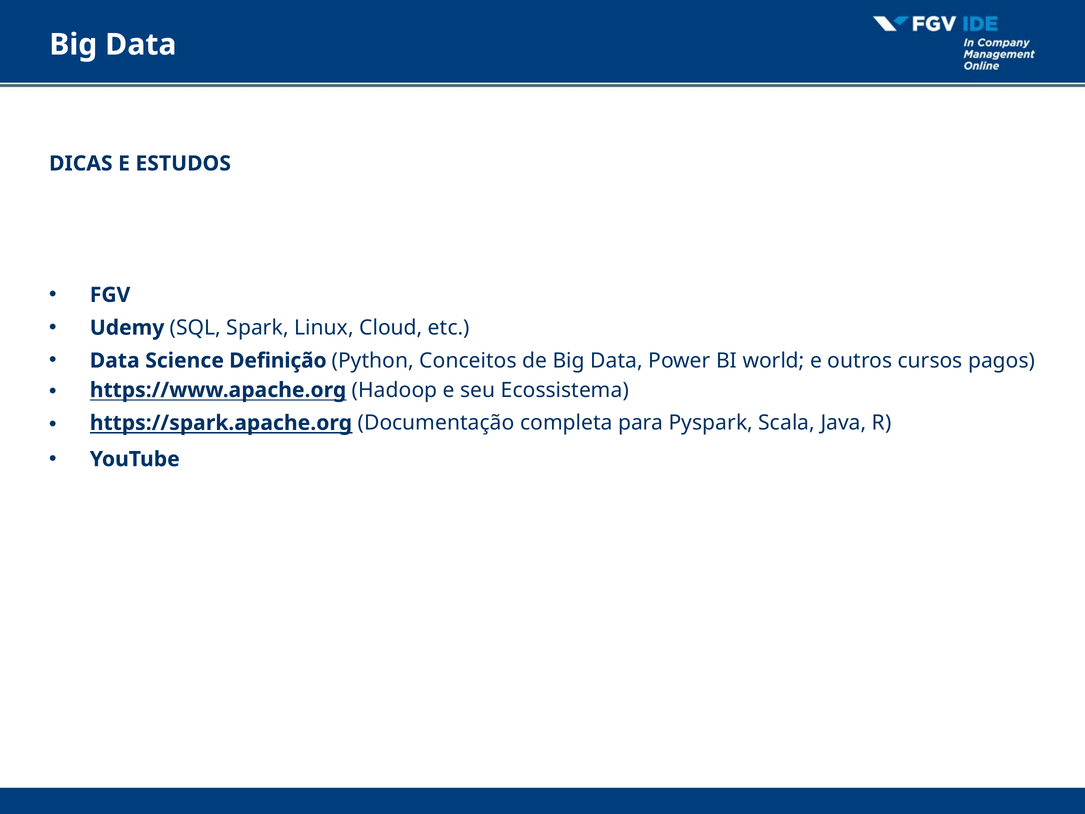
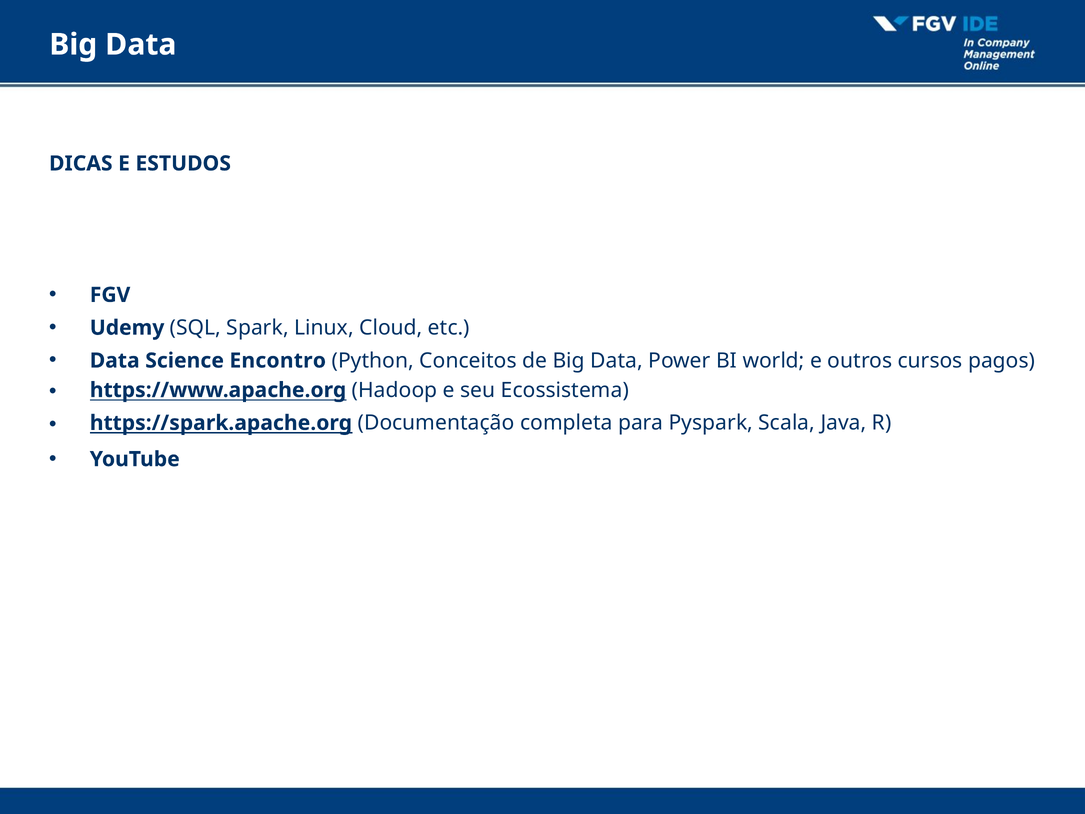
Definição: Definição -> Encontro
